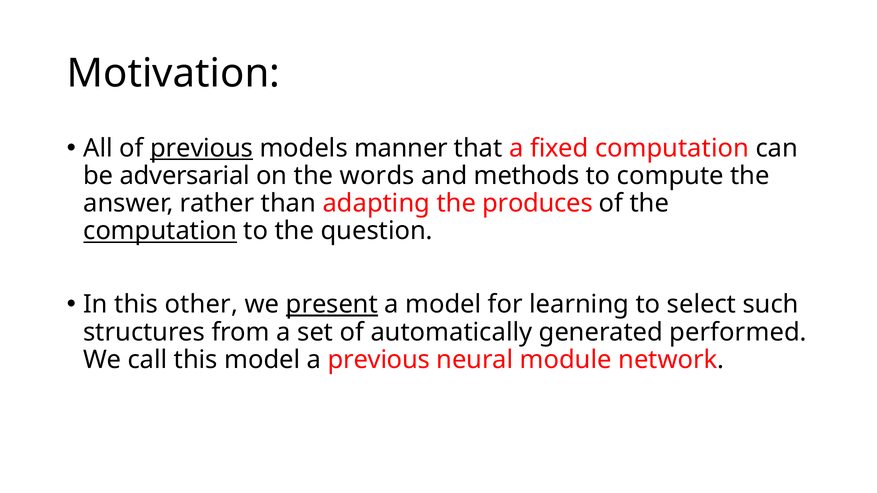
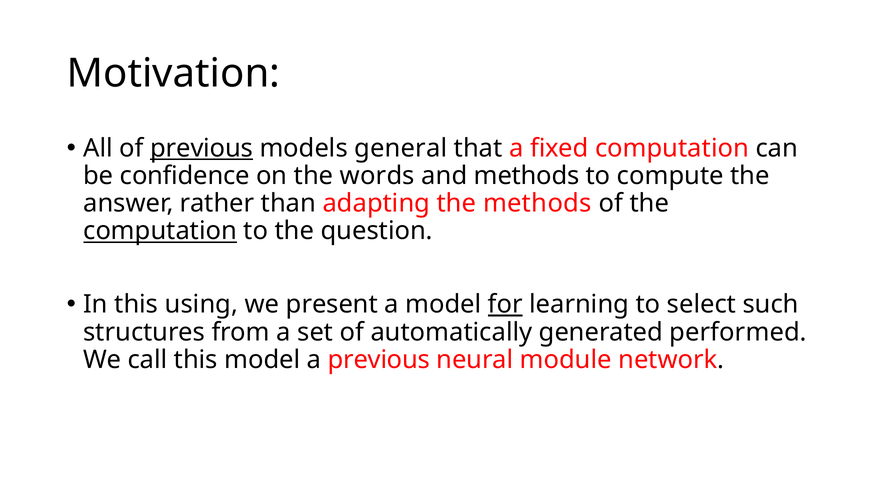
manner: manner -> general
adversarial: adversarial -> confidence
the produces: produces -> methods
other: other -> using
present underline: present -> none
for underline: none -> present
